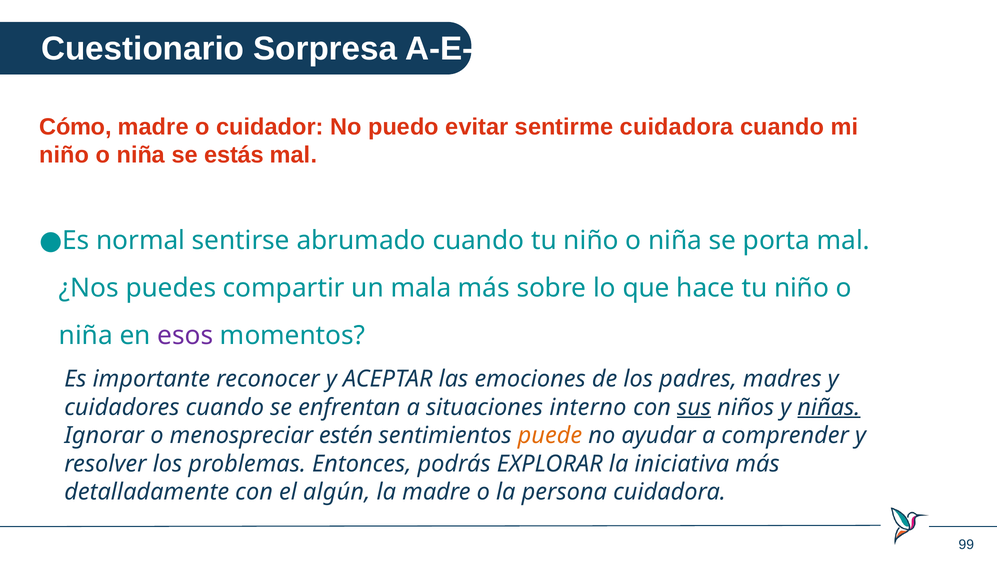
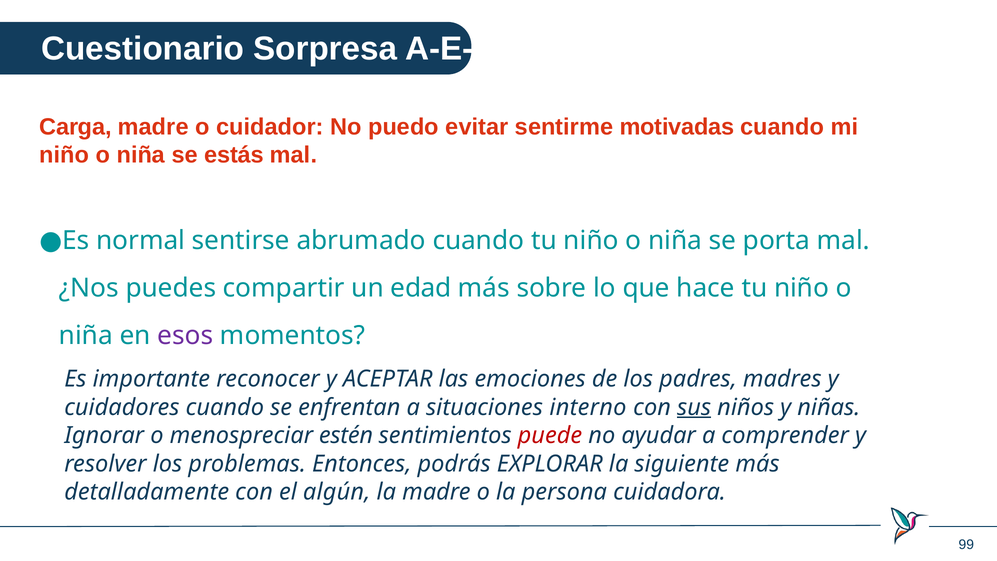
Cómo: Cómo -> Carga
sentirme cuidadora: cuidadora -> motivadas
mala: mala -> edad
niñas underline: present -> none
puede colour: orange -> red
iniciativa: iniciativa -> siguiente
